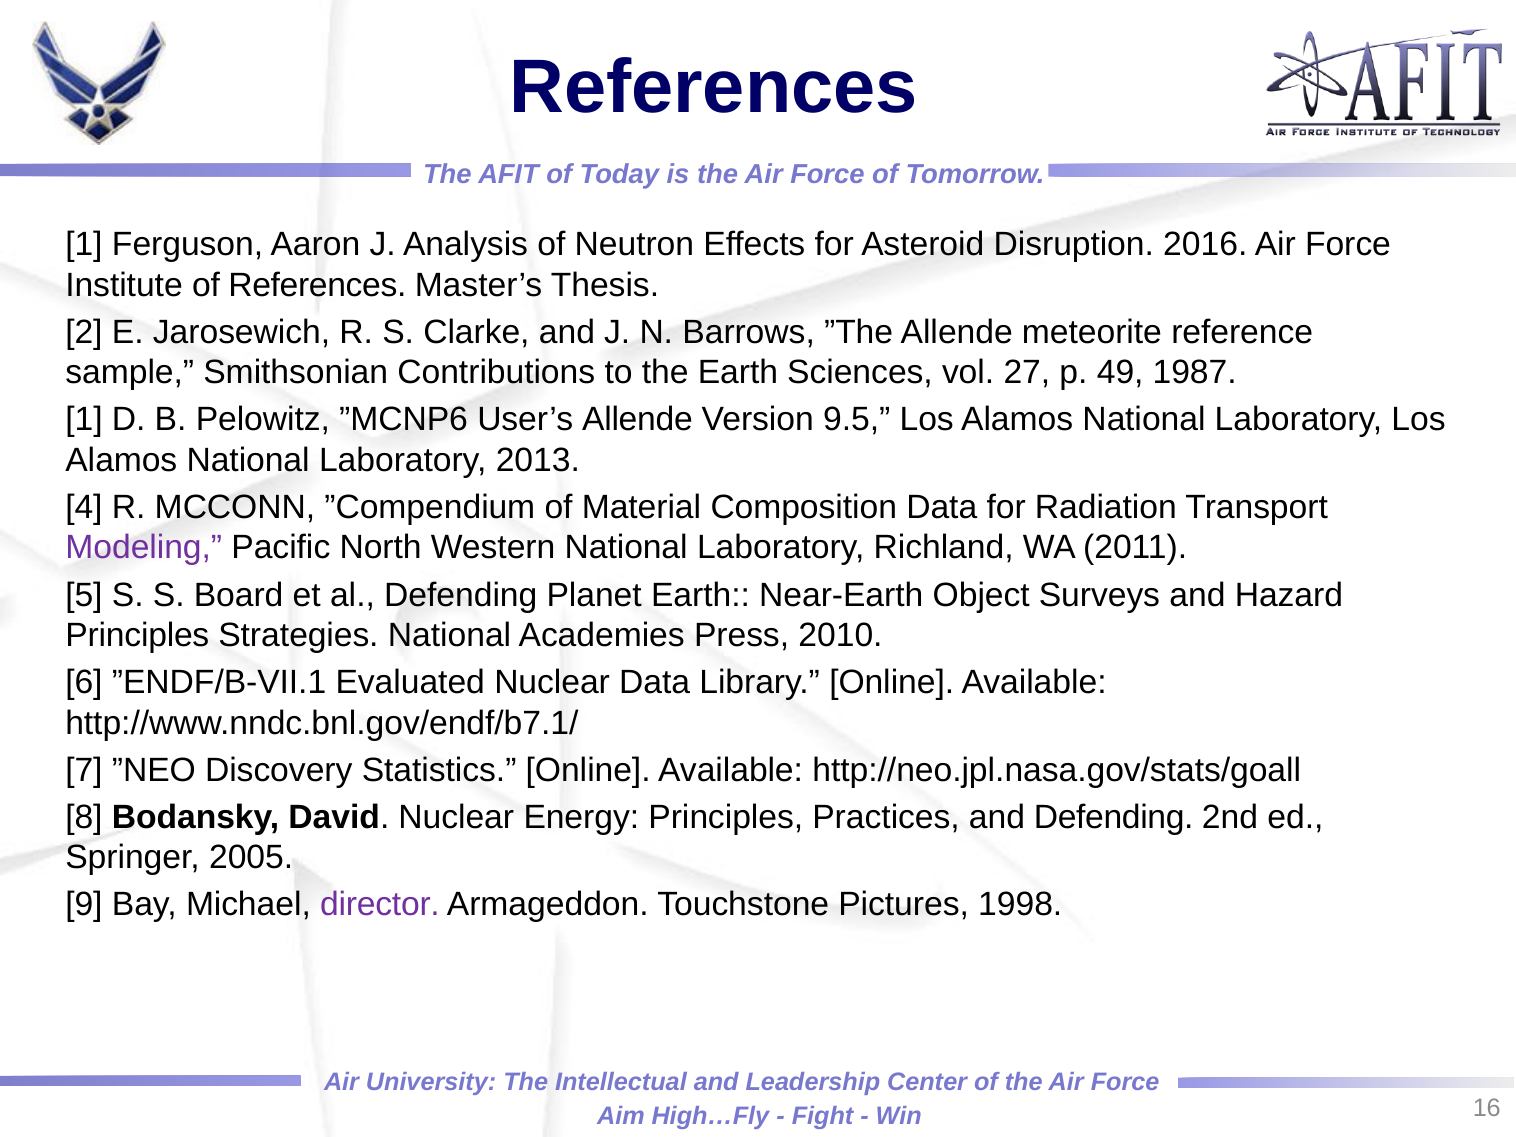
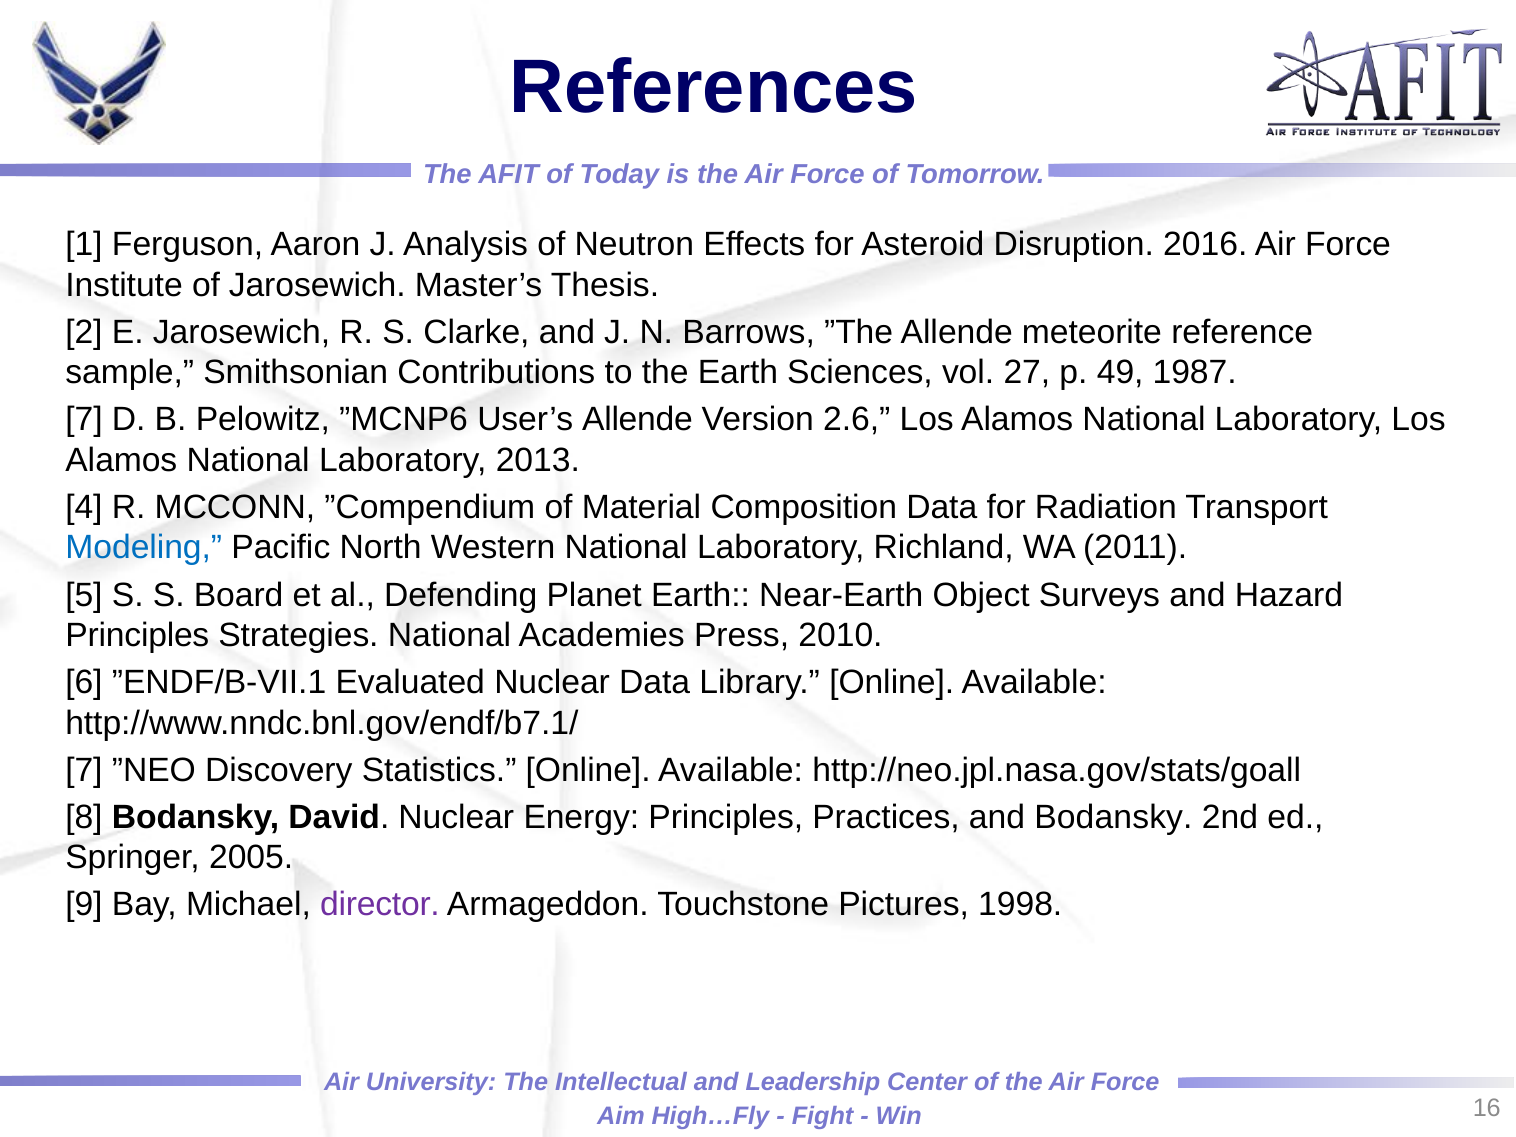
of References: References -> Jarosewich
1 at (84, 420): 1 -> 7
9.5: 9.5 -> 2.6
Modeling colour: purple -> blue
and Defending: Defending -> Bodansky
